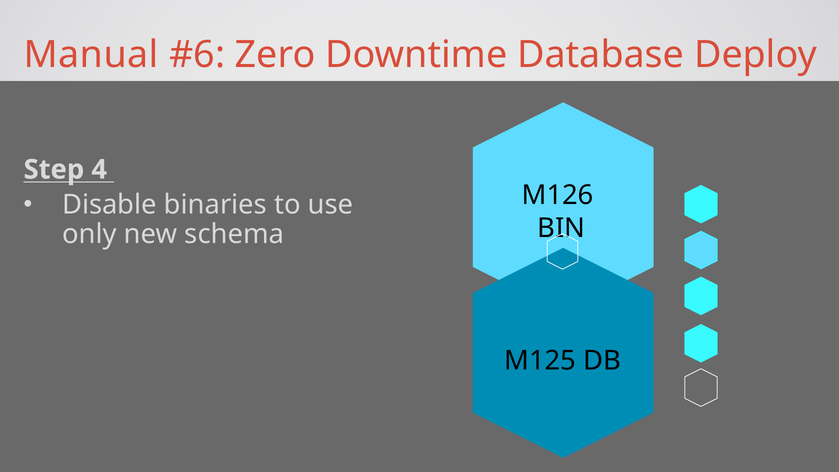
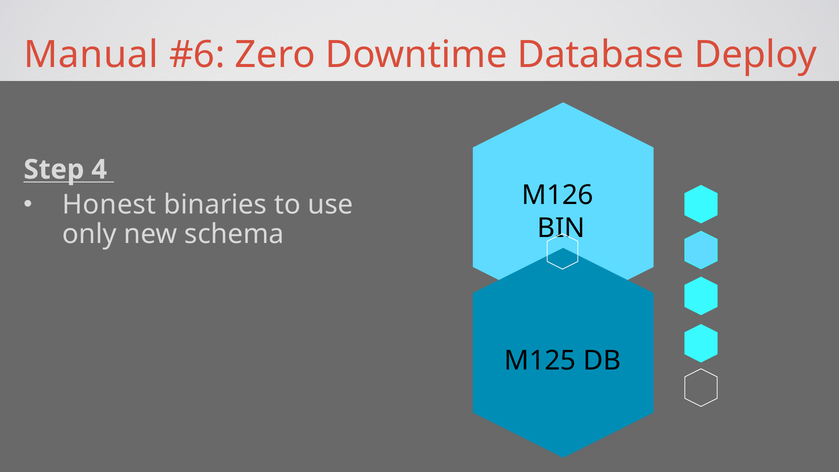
Disable: Disable -> Honest
